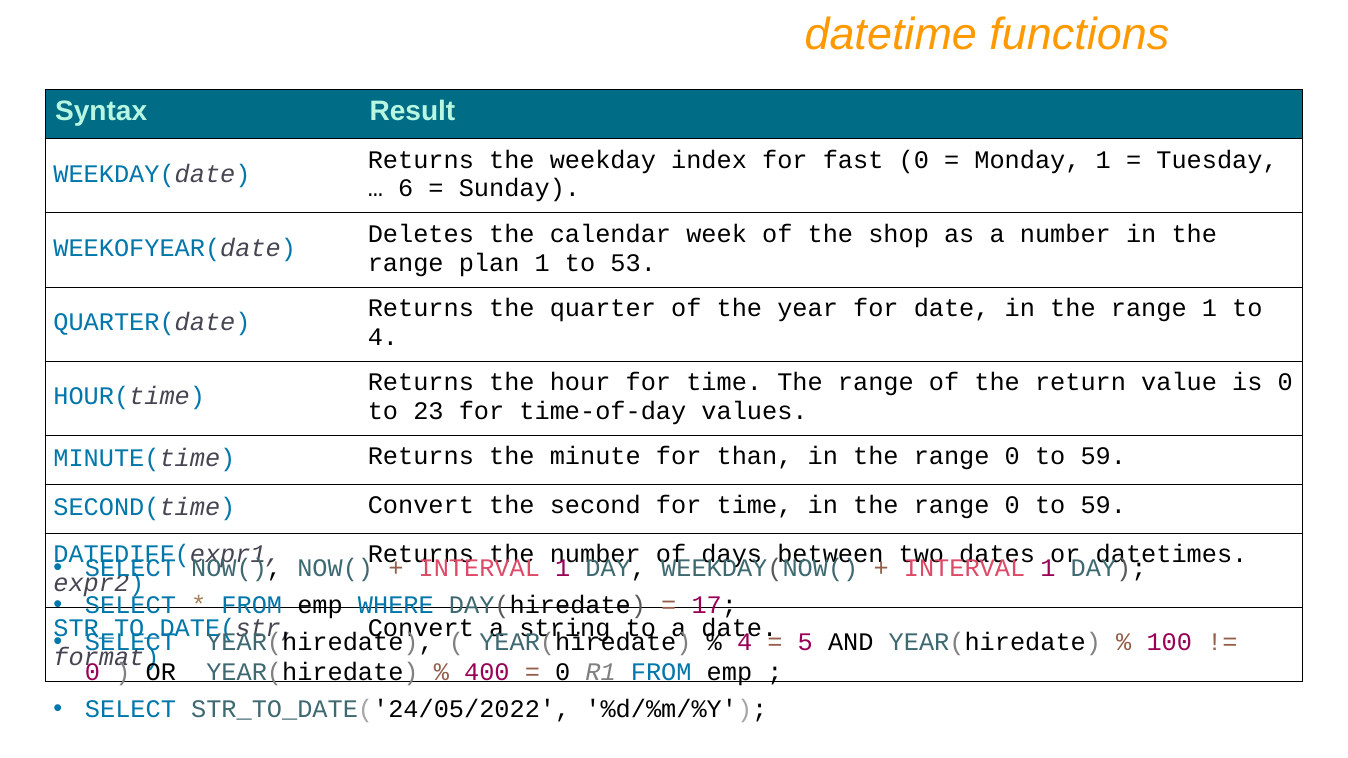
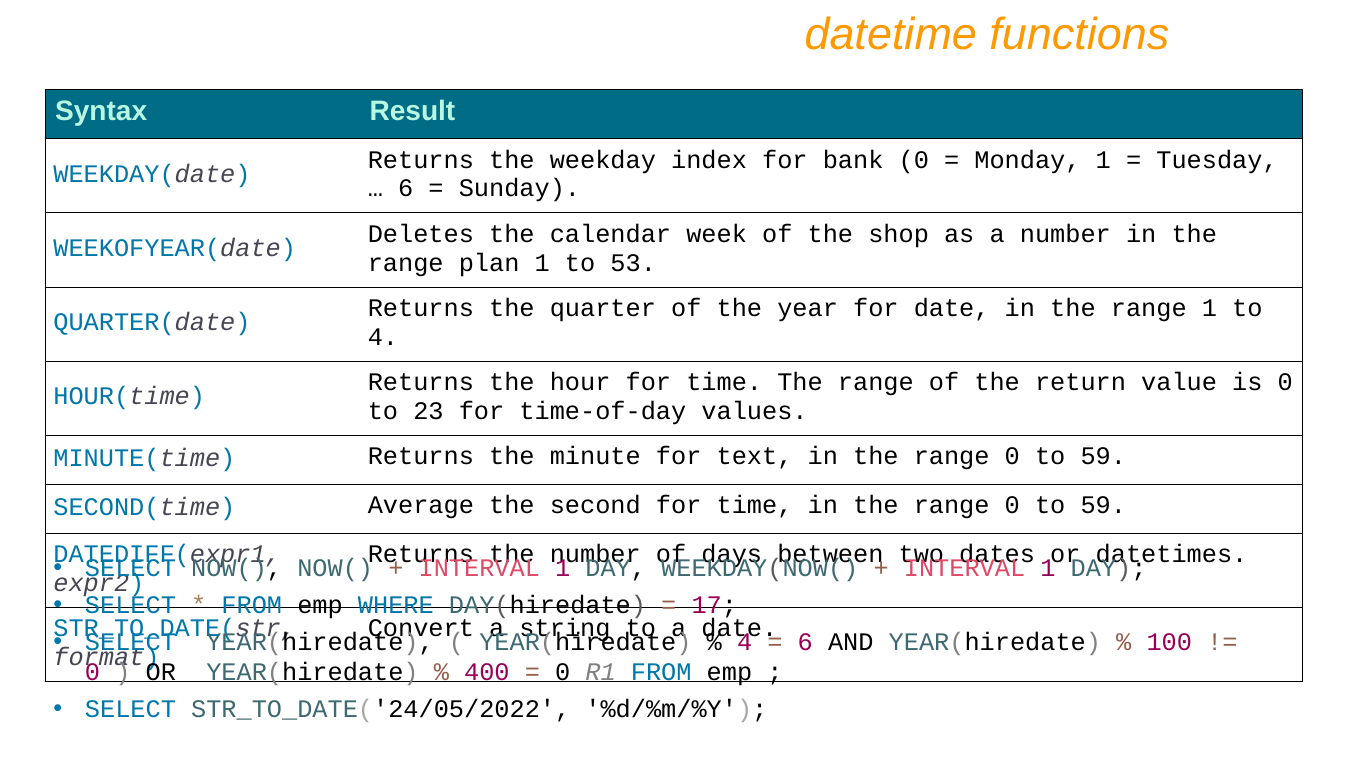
fast: fast -> bank
than: than -> text
SECOND(time Convert: Convert -> Average
5 at (805, 642): 5 -> 6
